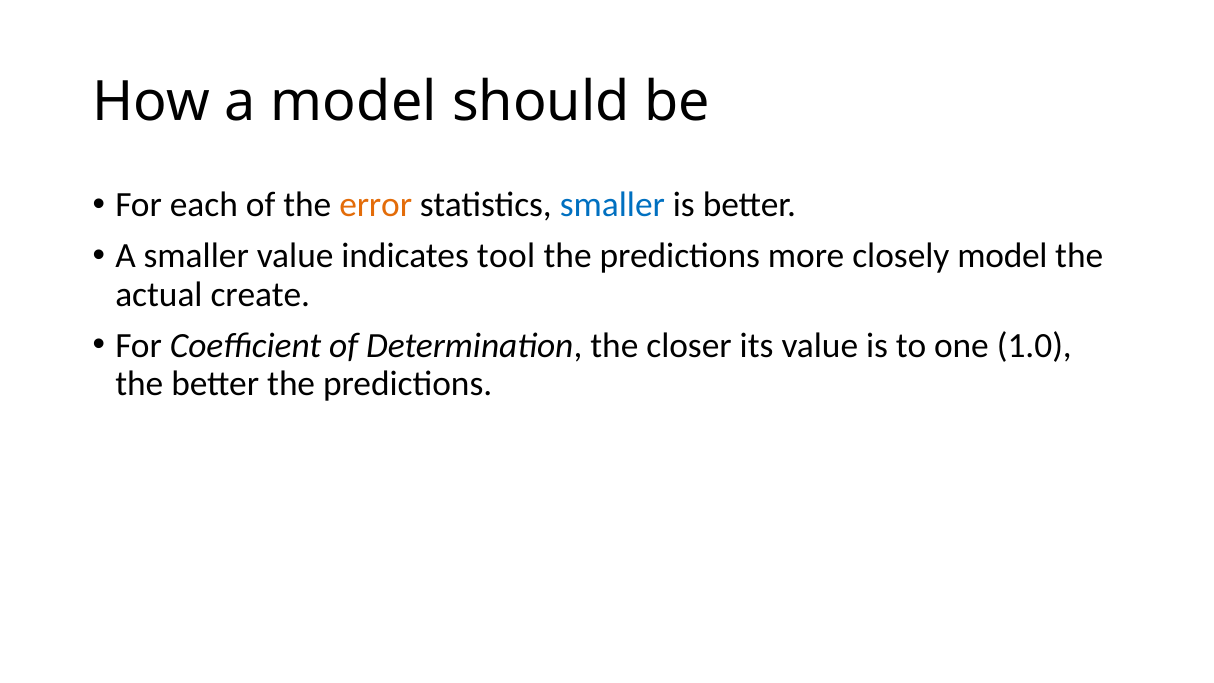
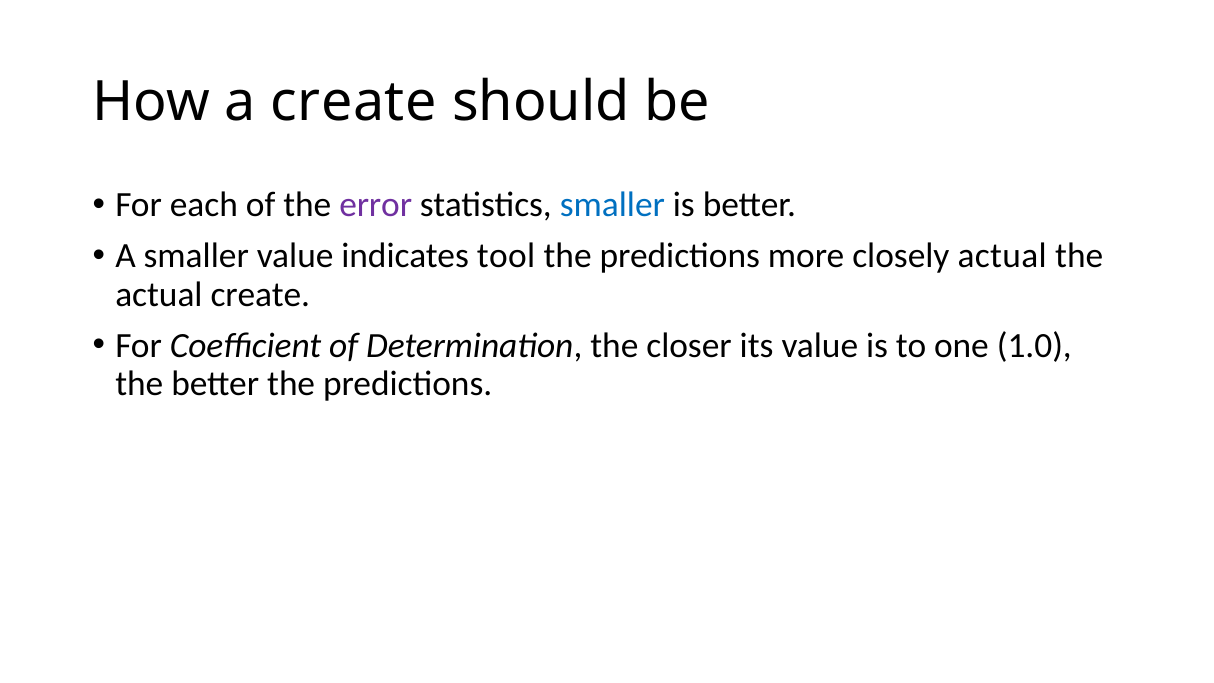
a model: model -> create
error colour: orange -> purple
closely model: model -> actual
